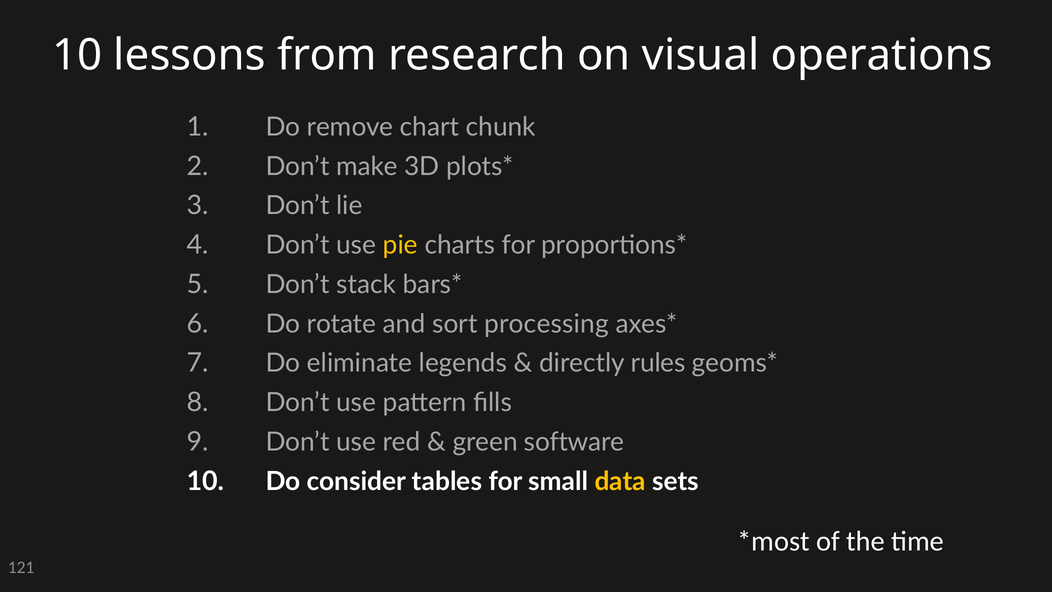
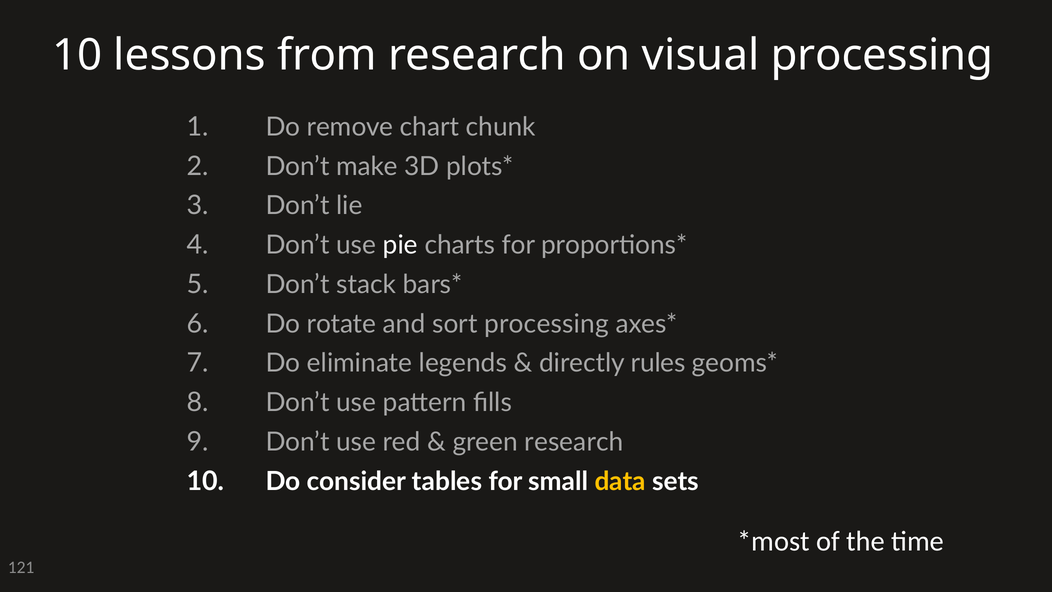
visual operations: operations -> processing
pie colour: yellow -> white
green software: software -> research
